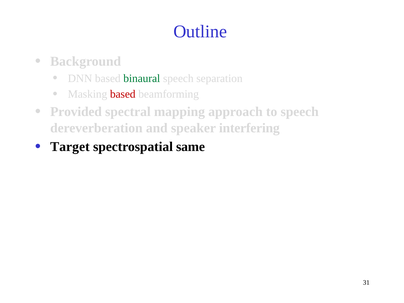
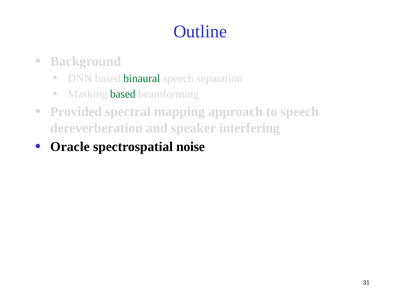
based at (123, 94) colour: red -> green
Target: Target -> Oracle
same: same -> noise
